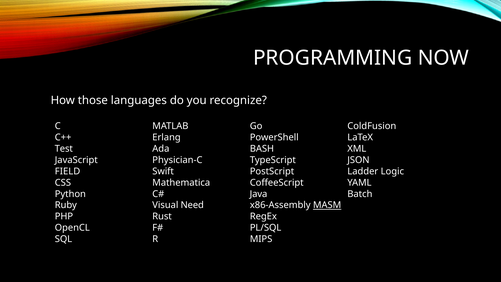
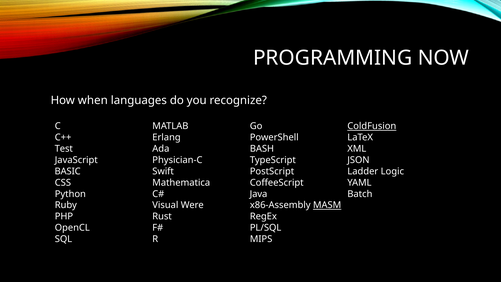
those: those -> when
ColdFusion underline: none -> present
FIELD: FIELD -> BASIC
Need: Need -> Were
